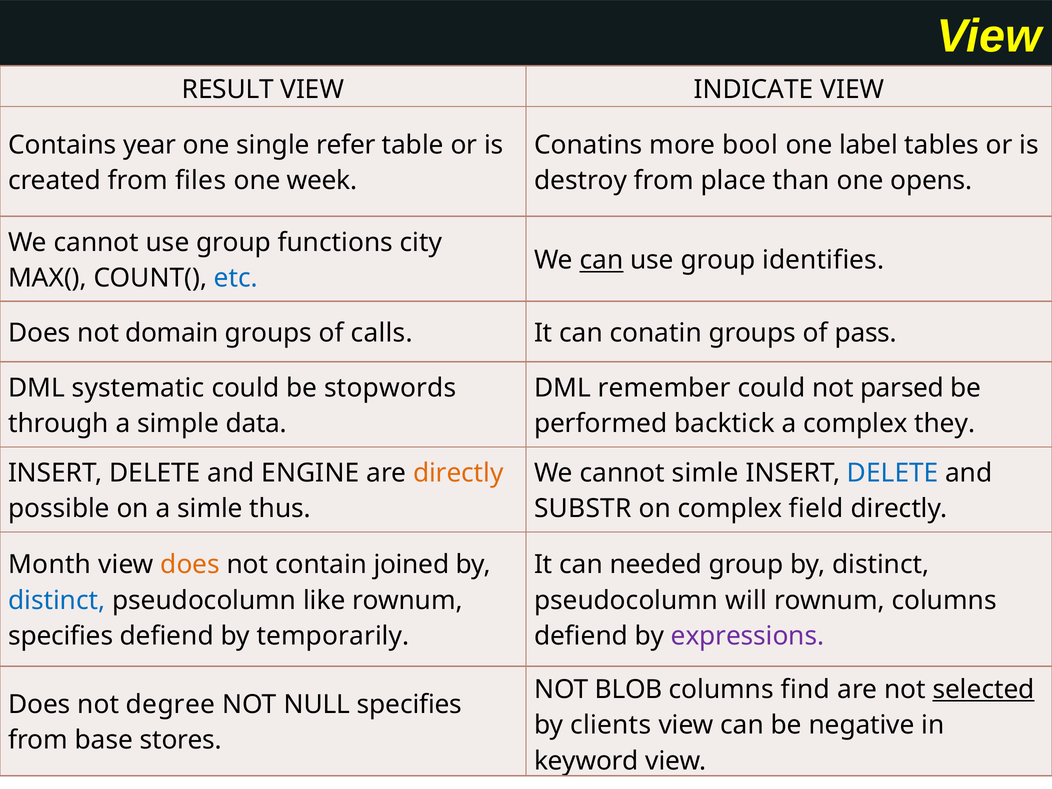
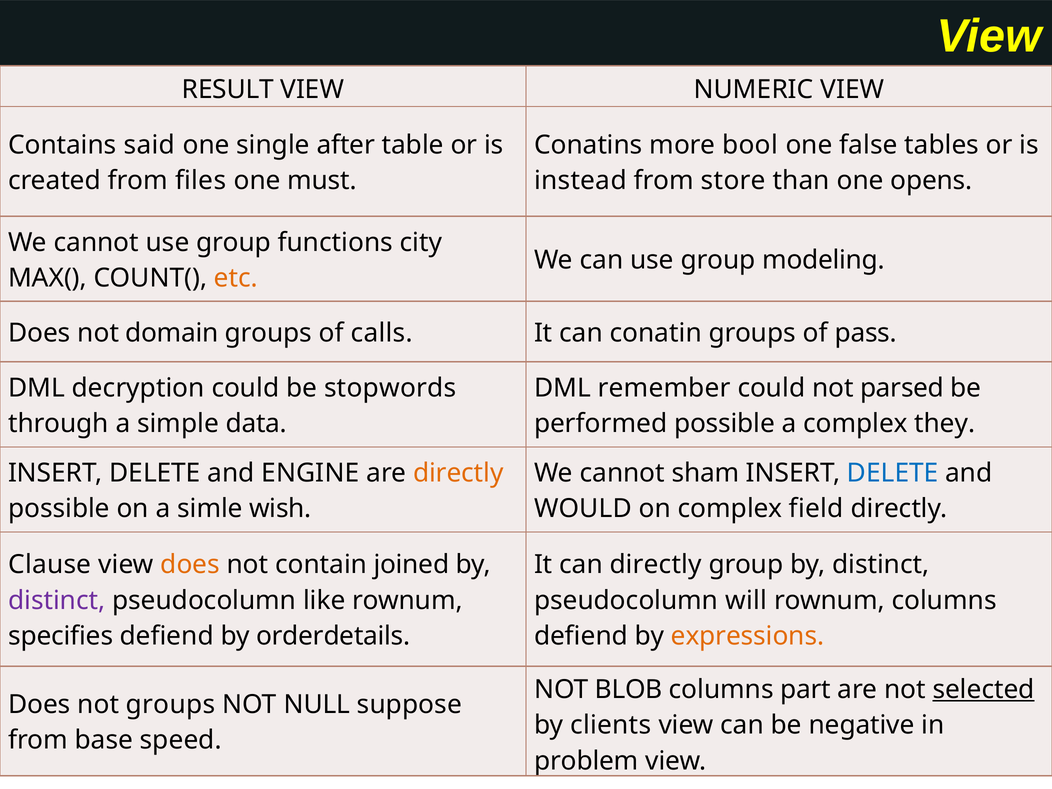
INDICATE: INDICATE -> NUMERIC
year: year -> said
refer: refer -> after
label: label -> false
week: week -> must
destroy: destroy -> instead
place: place -> store
can at (602, 260) underline: present -> none
identifies: identifies -> modeling
etc colour: blue -> orange
systematic: systematic -> decryption
performed backtick: backtick -> possible
cannot simle: simle -> sham
thus: thus -> wish
SUBSTR: SUBSTR -> WOULD
Month: Month -> Clause
can needed: needed -> directly
distinct at (57, 601) colour: blue -> purple
temporarily: temporarily -> orderdetails
expressions colour: purple -> orange
find: find -> part
not degree: degree -> groups
NULL specifies: specifies -> suppose
stores: stores -> speed
keyword: keyword -> problem
